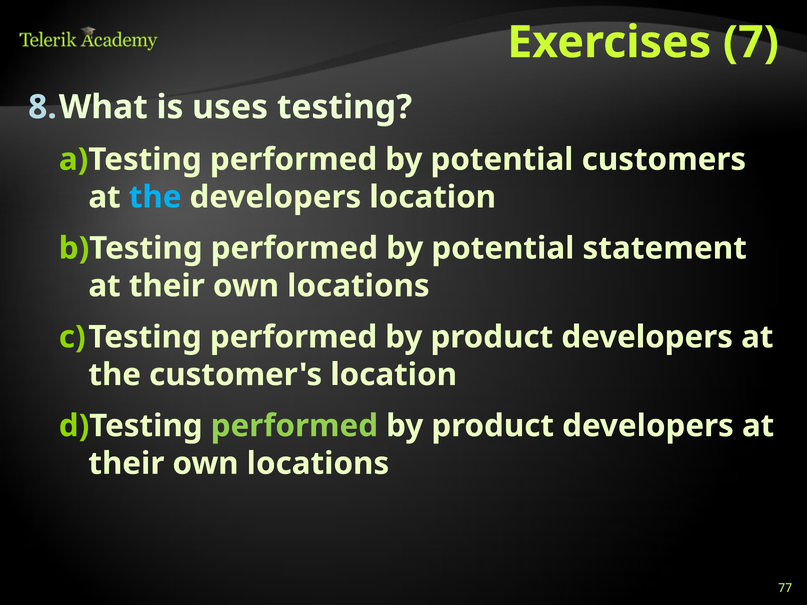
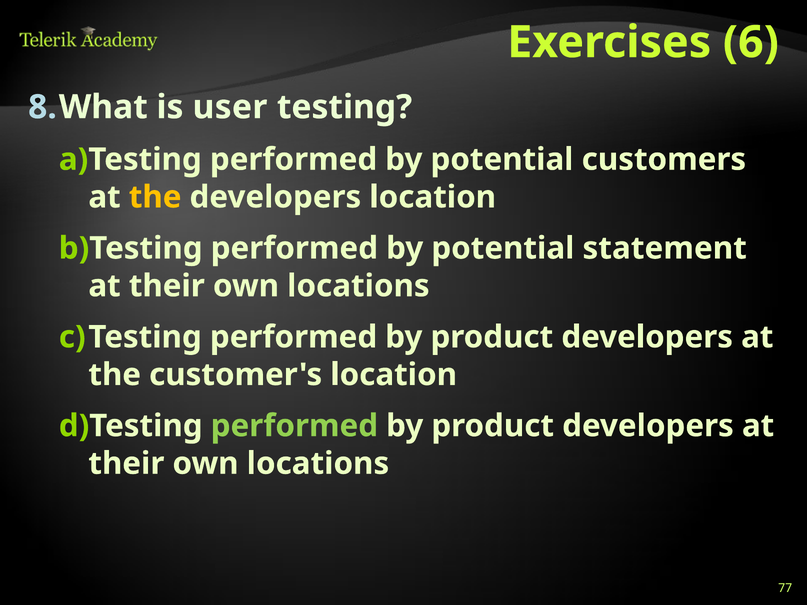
7: 7 -> 6
uses: uses -> user
the at (155, 197) colour: light blue -> yellow
